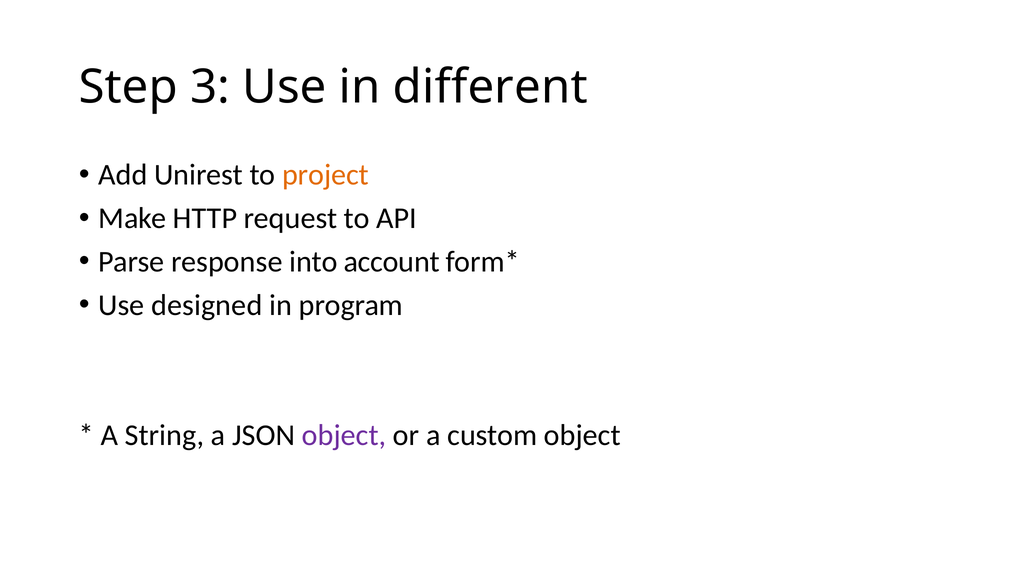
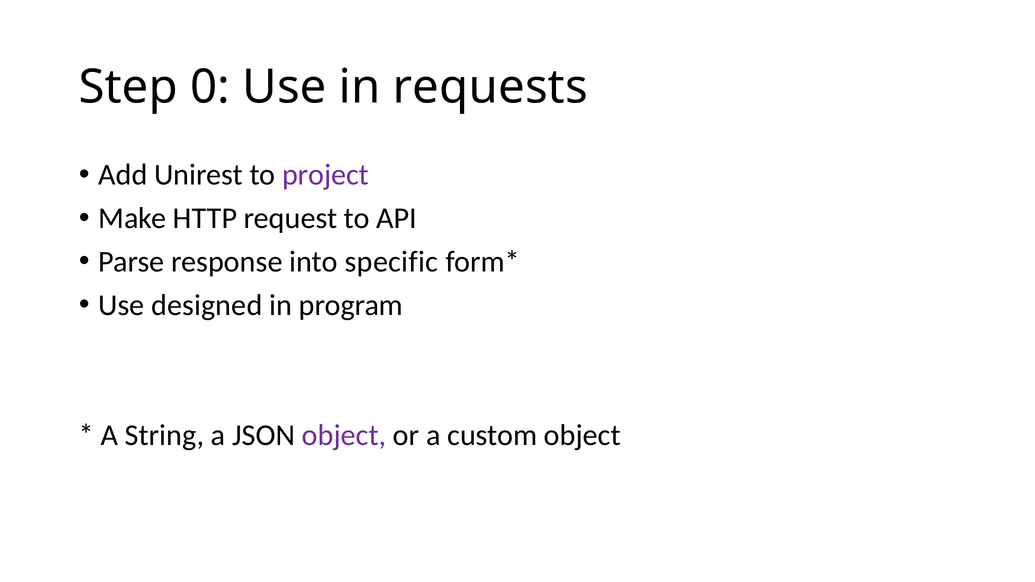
3: 3 -> 0
different: different -> requests
project colour: orange -> purple
account: account -> specific
